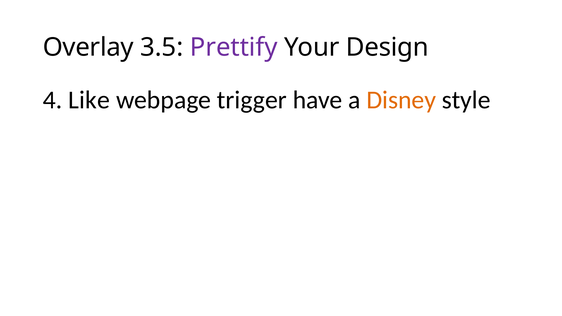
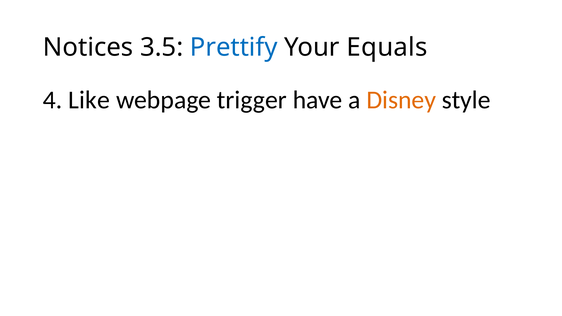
Overlay: Overlay -> Notices
Prettify colour: purple -> blue
Design: Design -> Equals
